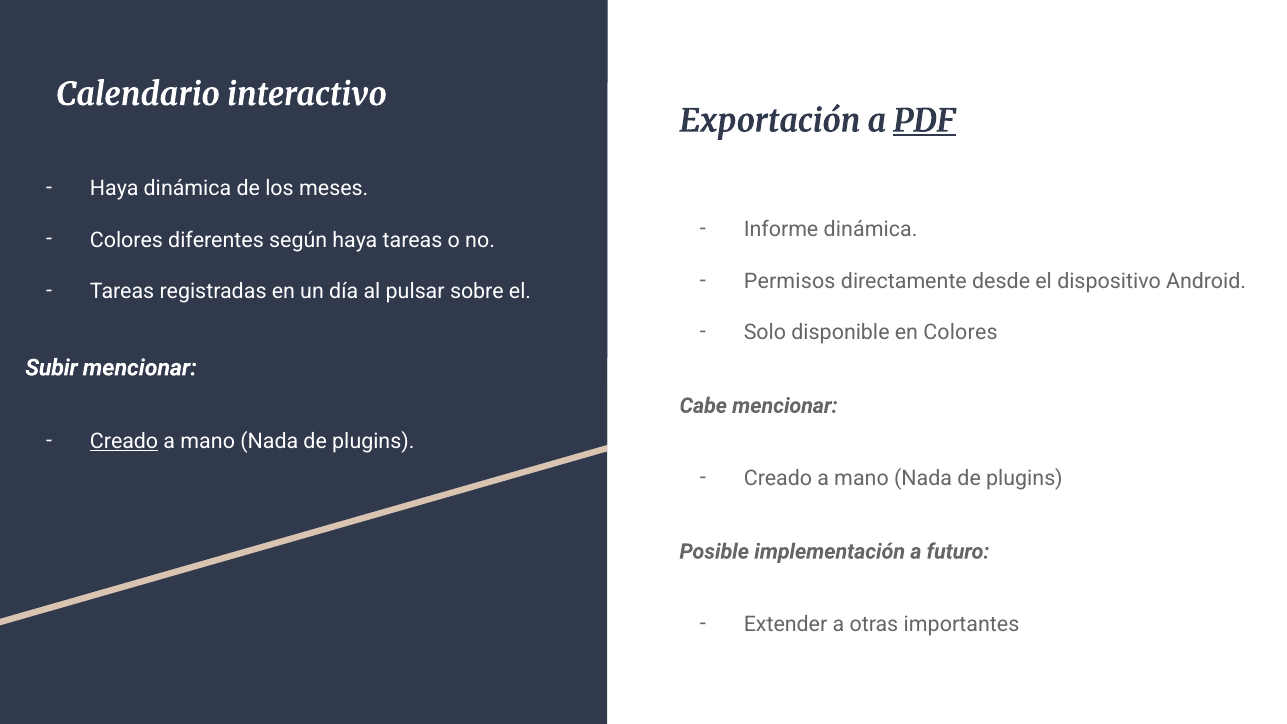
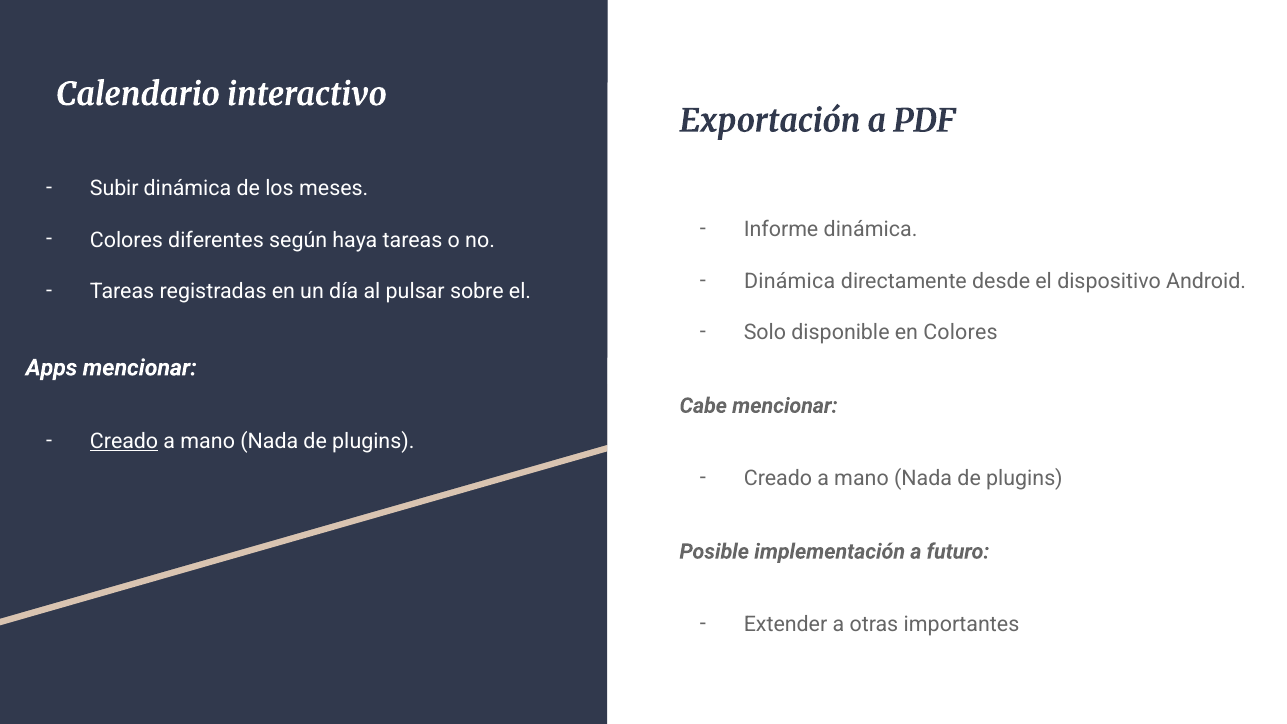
PDF underline: present -> none
Haya at (114, 188): Haya -> Subir
Permisos at (790, 281): Permisos -> Dinámica
Subir: Subir -> Apps
